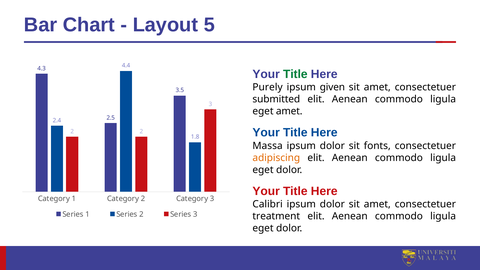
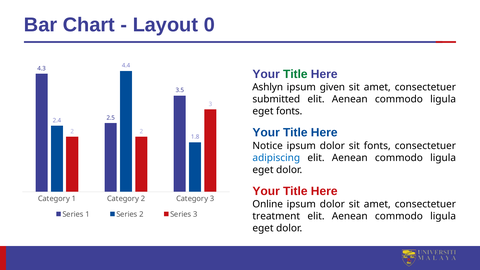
5: 5 -> 0
Purely: Purely -> Ashlyn
eget amet: amet -> fonts
Massa: Massa -> Notice
adipiscing colour: orange -> blue
Calibri: Calibri -> Online
